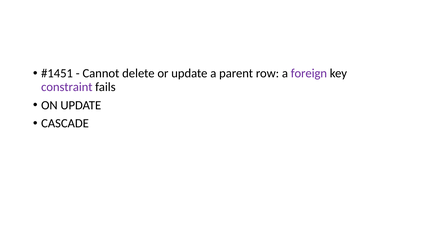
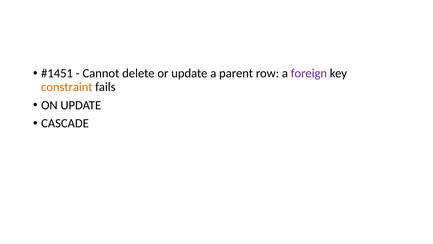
constraint colour: purple -> orange
